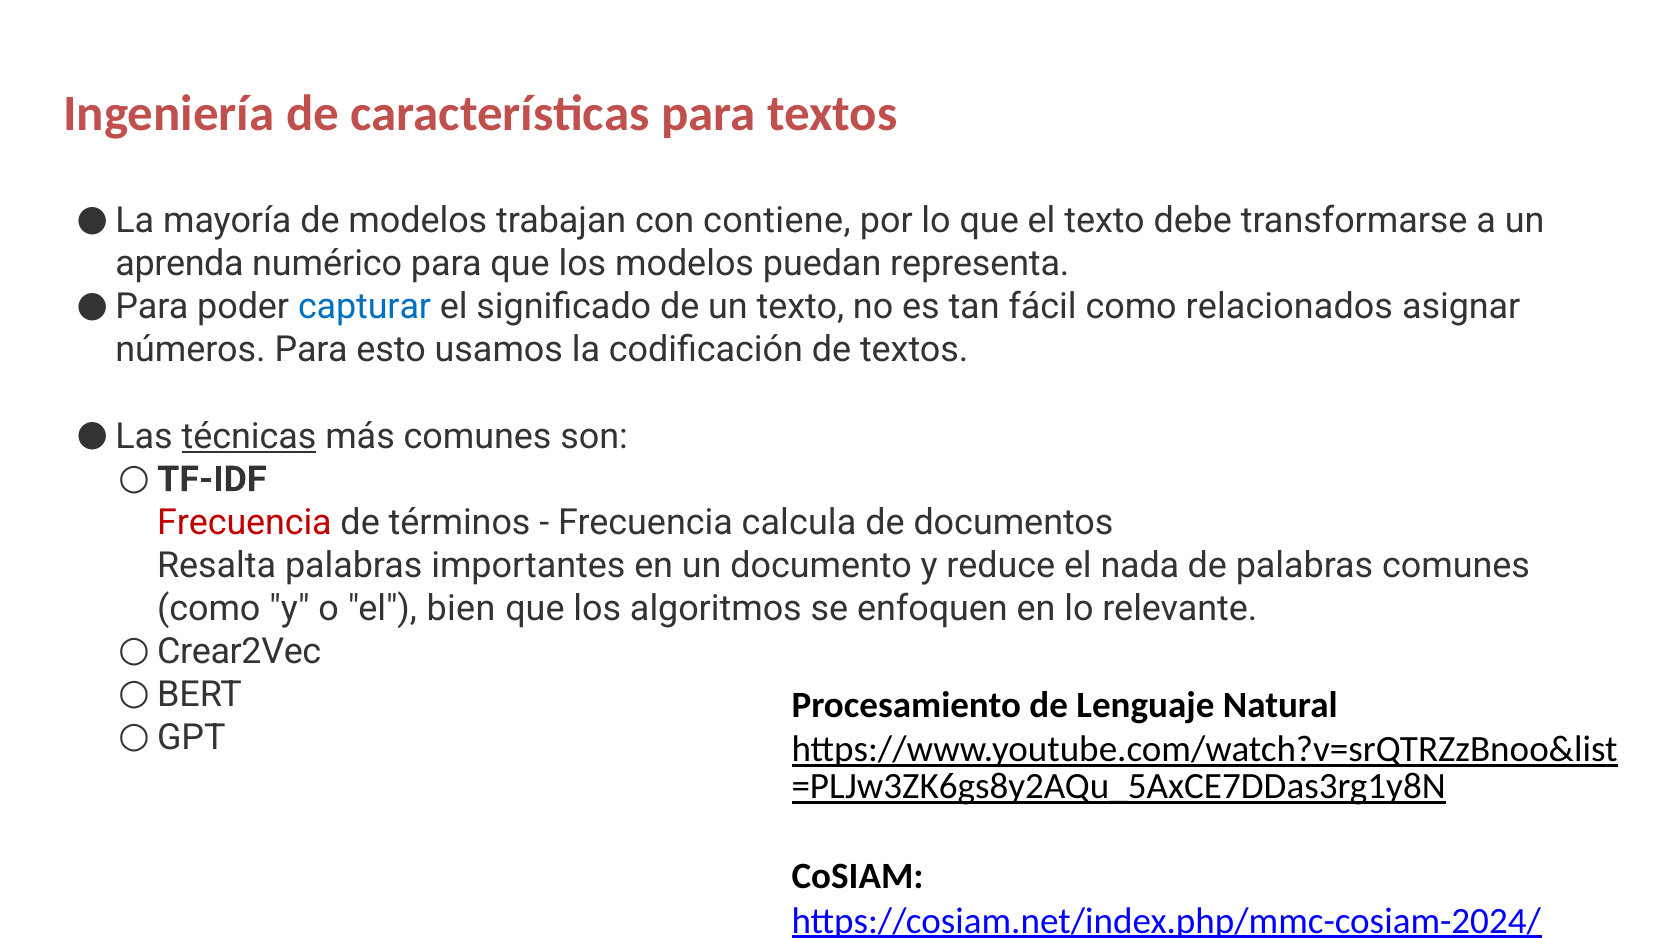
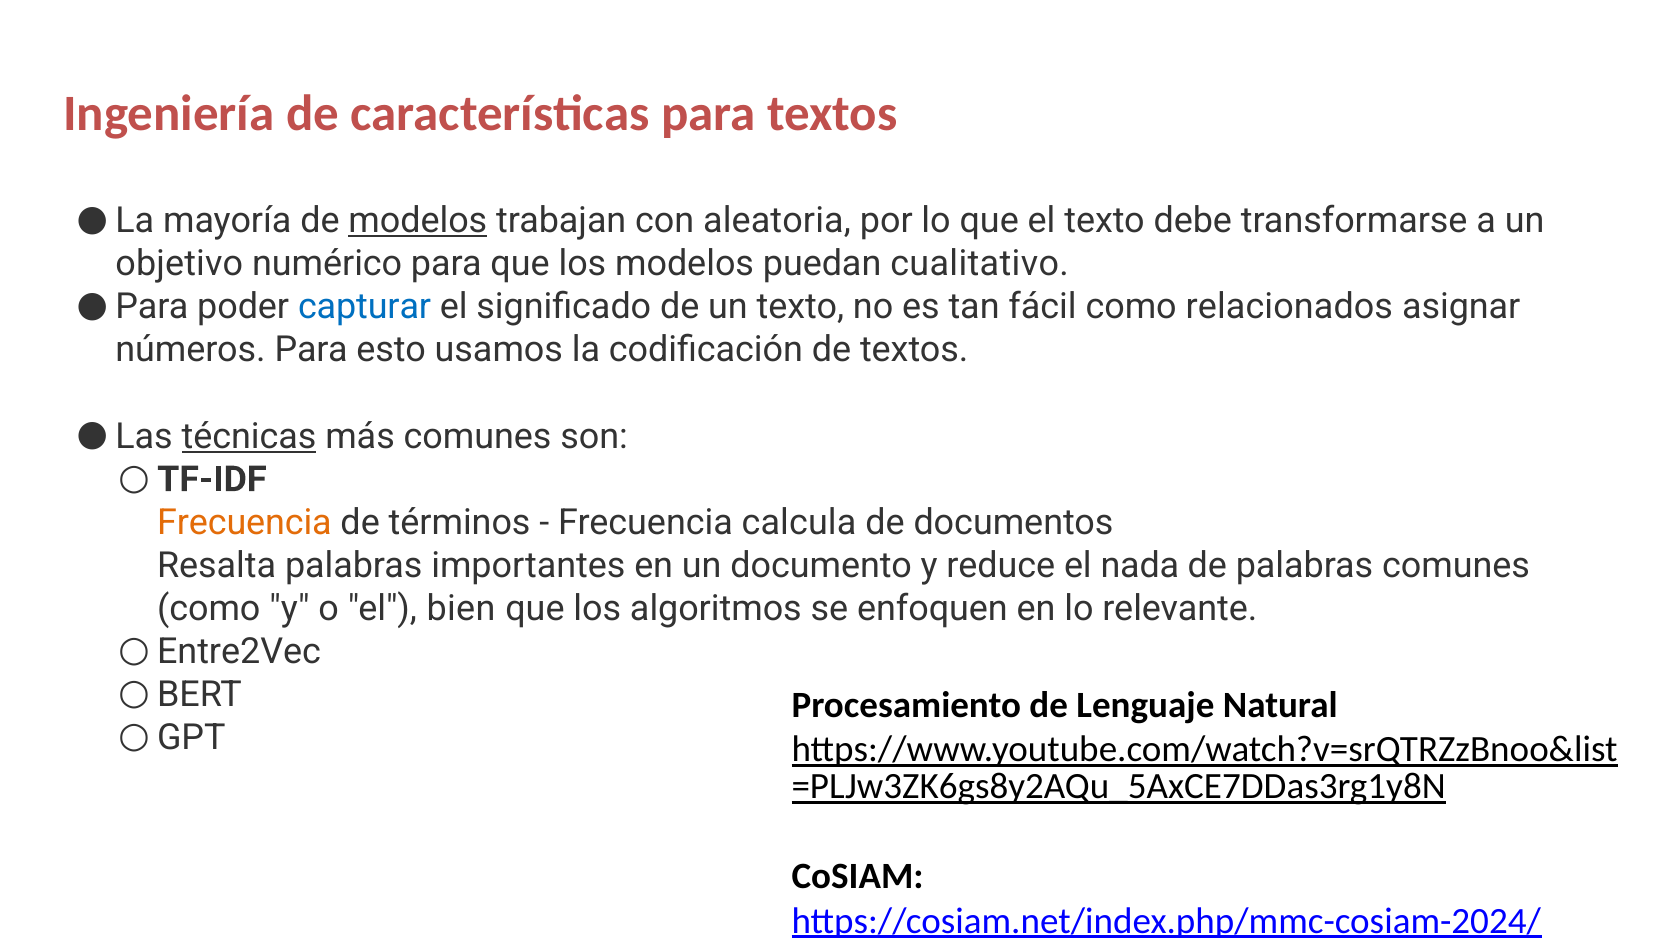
modelos at (418, 221) underline: none -> present
contiene: contiene -> aleatoria
aprenda: aprenda -> objetivo
representa: representa -> cualitativo
Frecuencia at (244, 523) colour: red -> orange
Crear2Vec: Crear2Vec -> Entre2Vec
